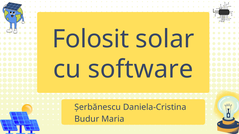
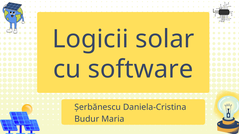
Folosit: Folosit -> Logicii
